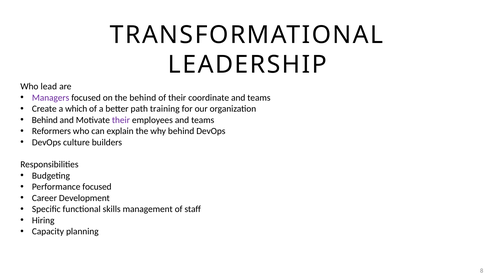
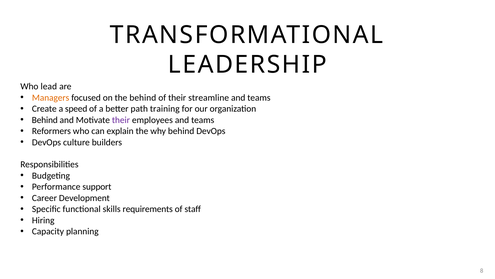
Managers colour: purple -> orange
coordinate: coordinate -> streamline
which: which -> speed
Performance focused: focused -> support
management: management -> requirements
